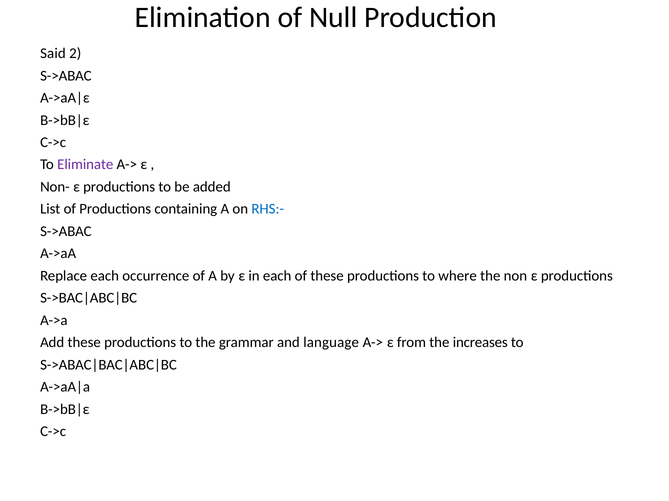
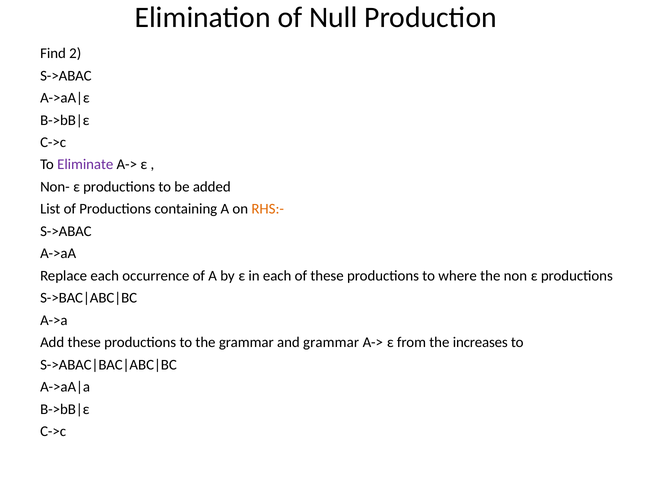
Said: Said -> Find
RHS:- colour: blue -> orange
and language: language -> grammar
